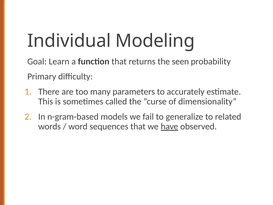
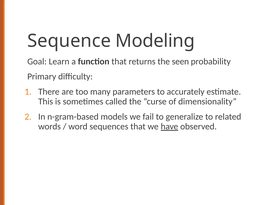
Individual: Individual -> Sequence
